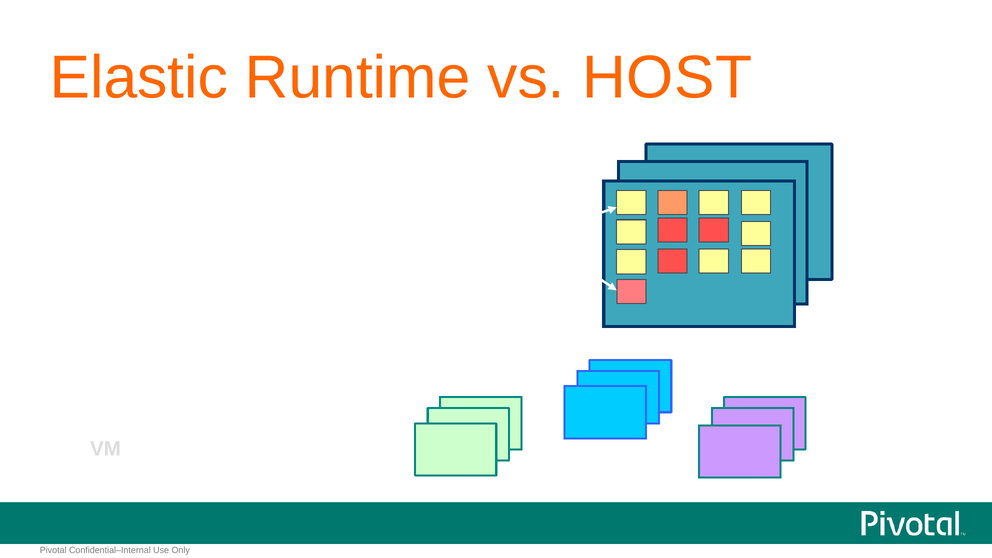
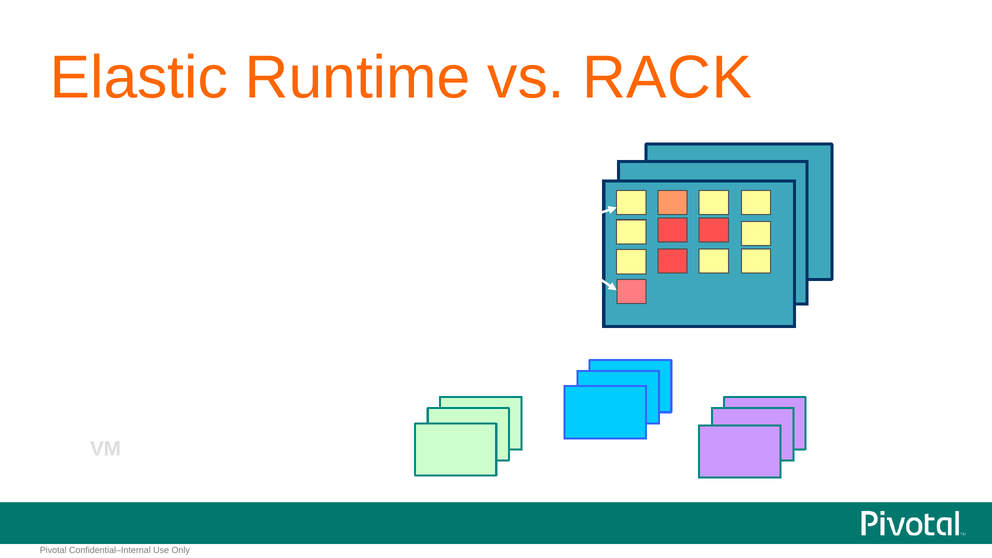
HOST: HOST -> RACK
